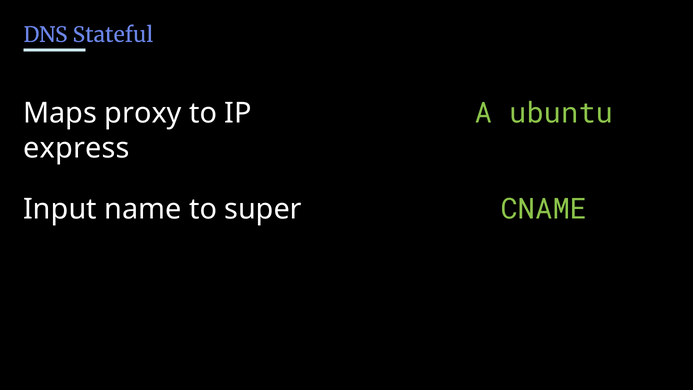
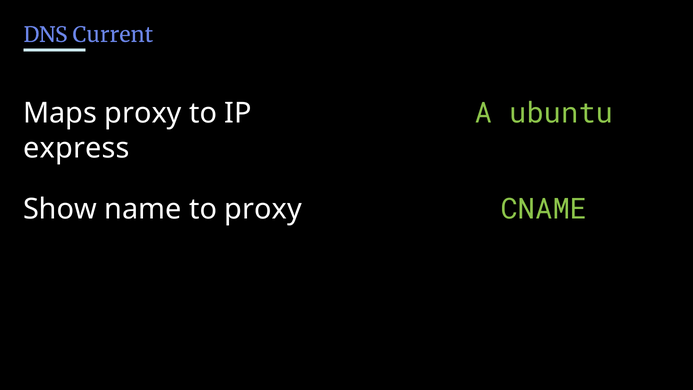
Stateful: Stateful -> Current
Input: Input -> Show
to super: super -> proxy
